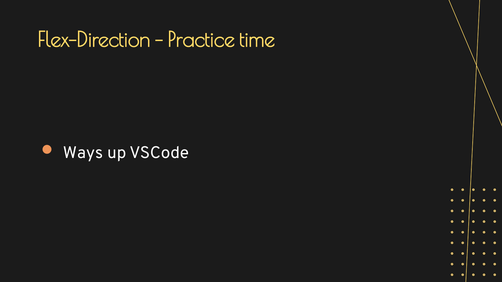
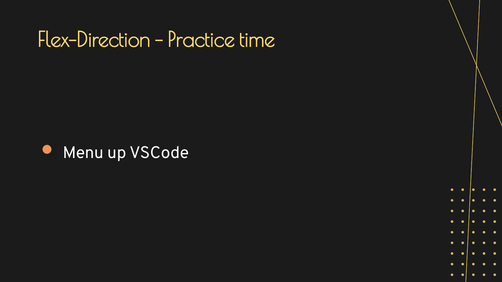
Ways: Ways -> Menu
